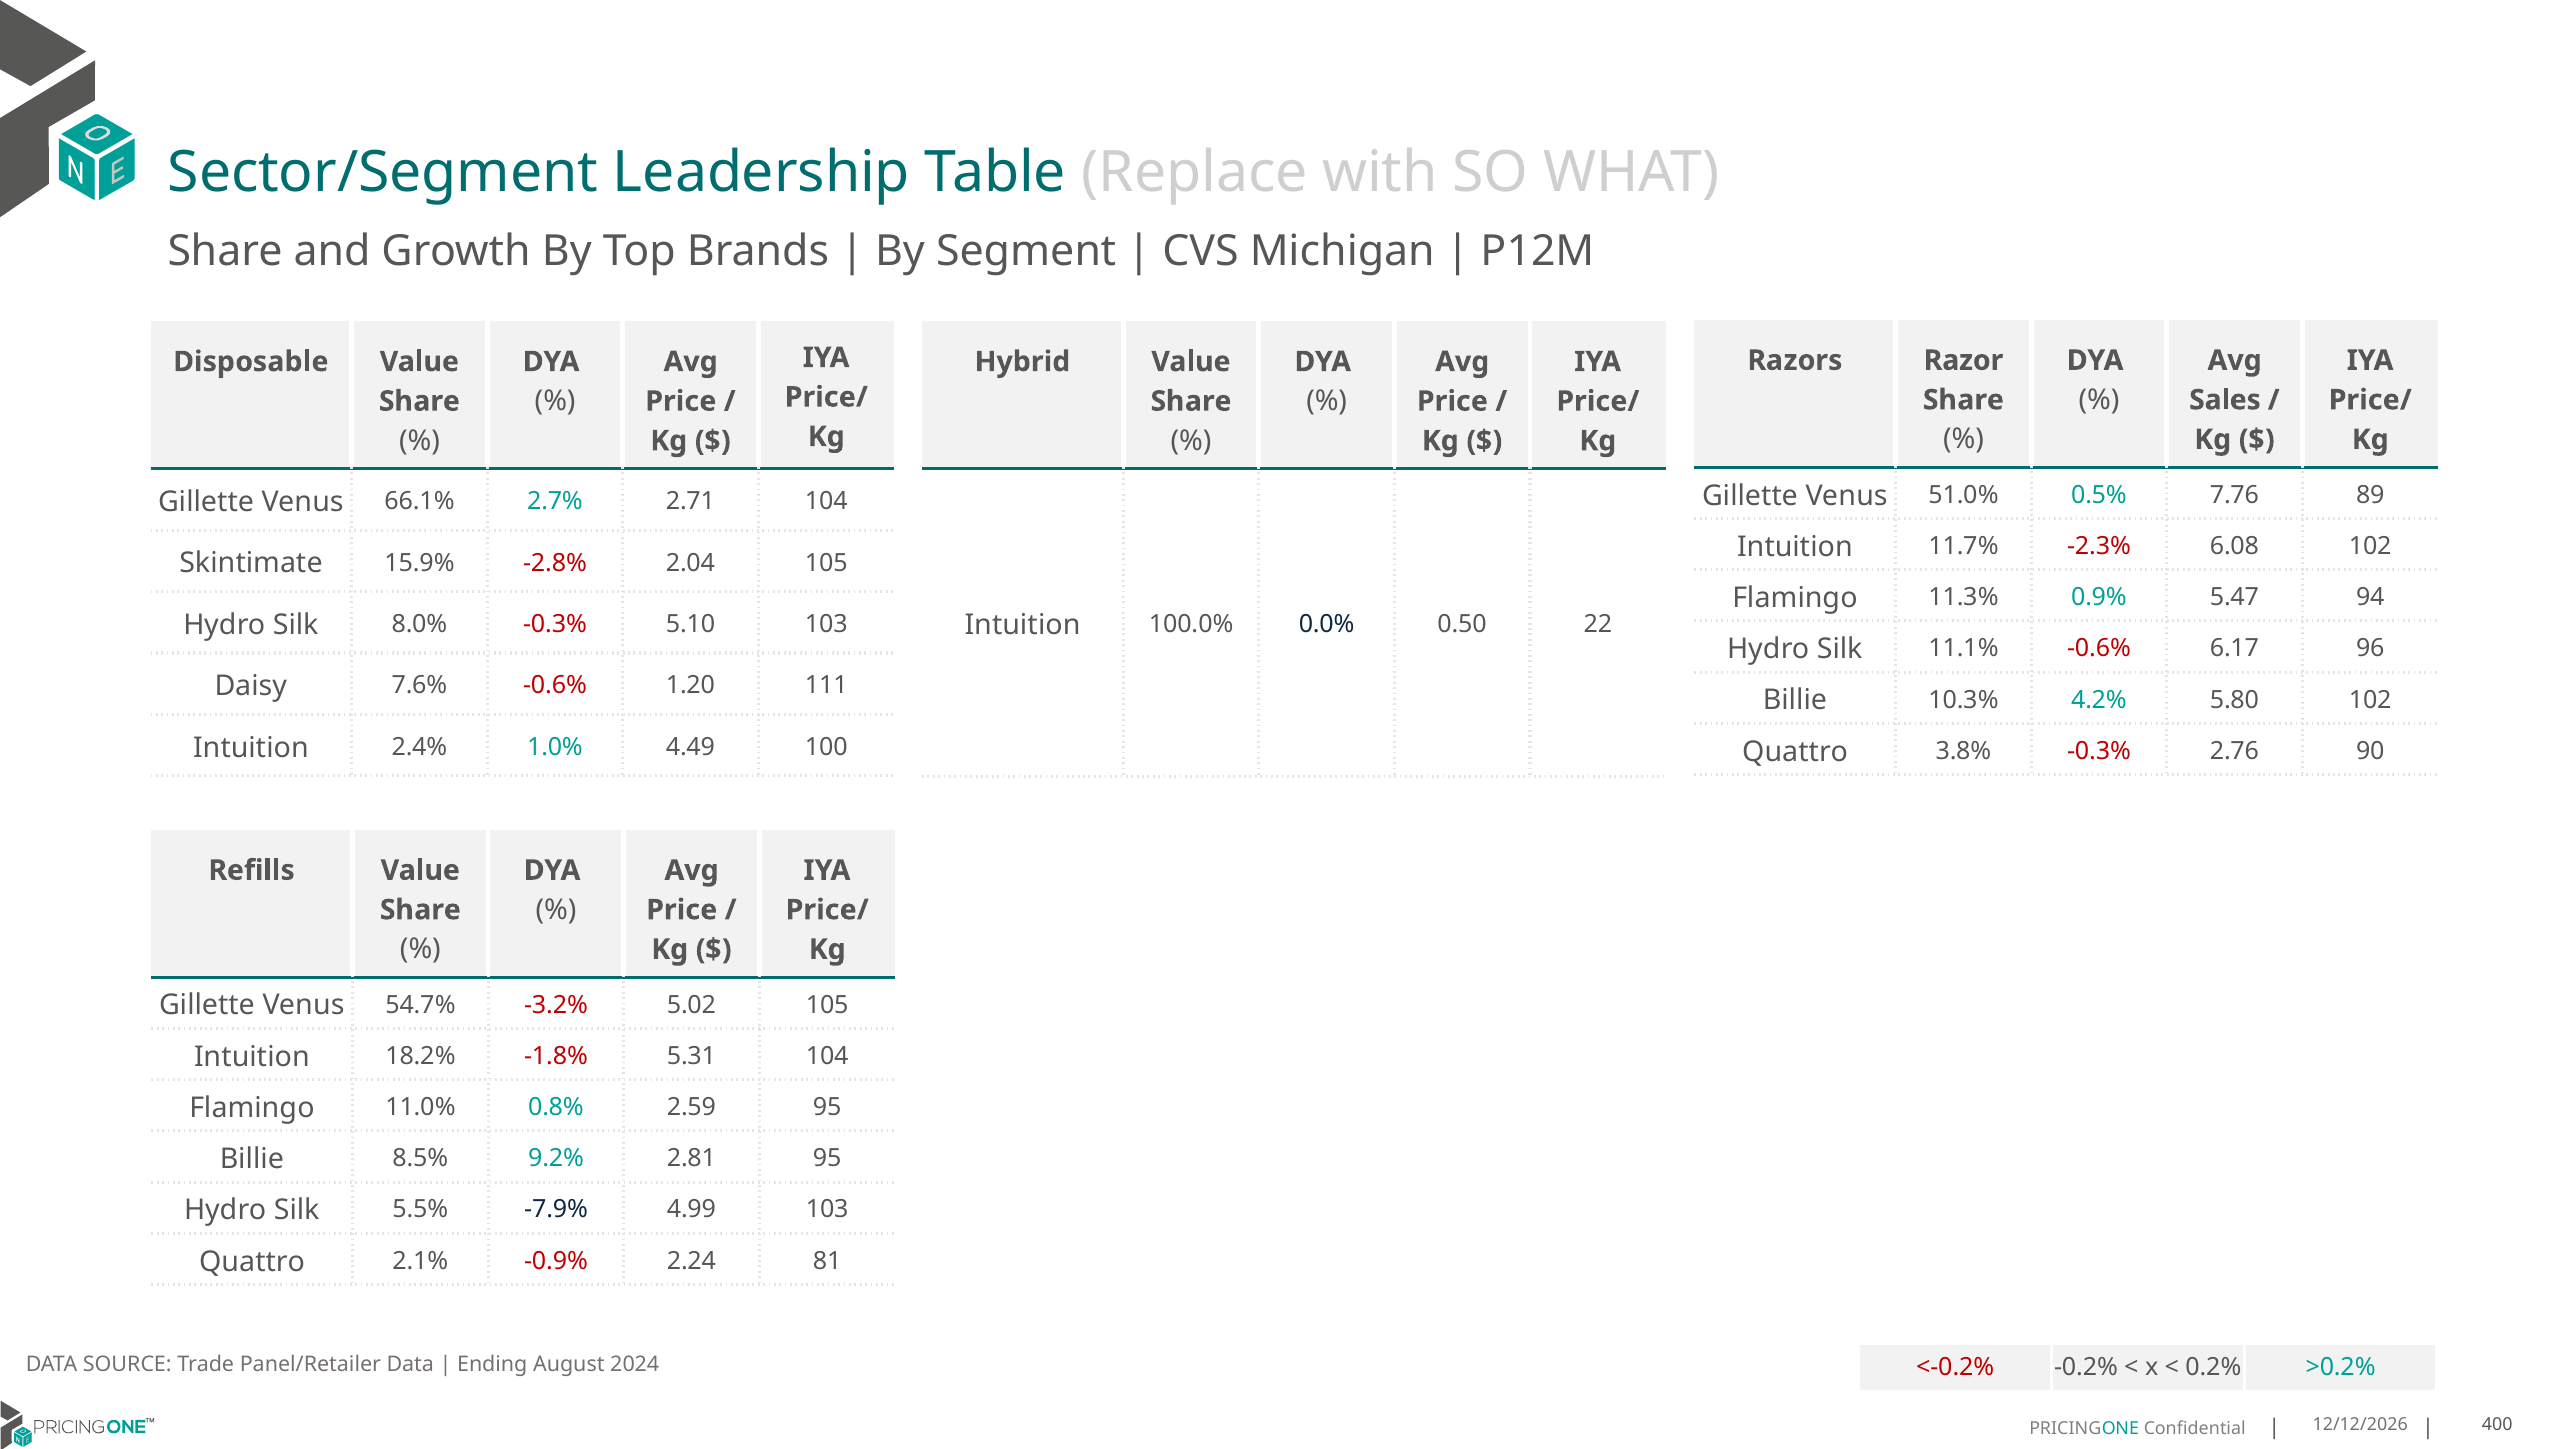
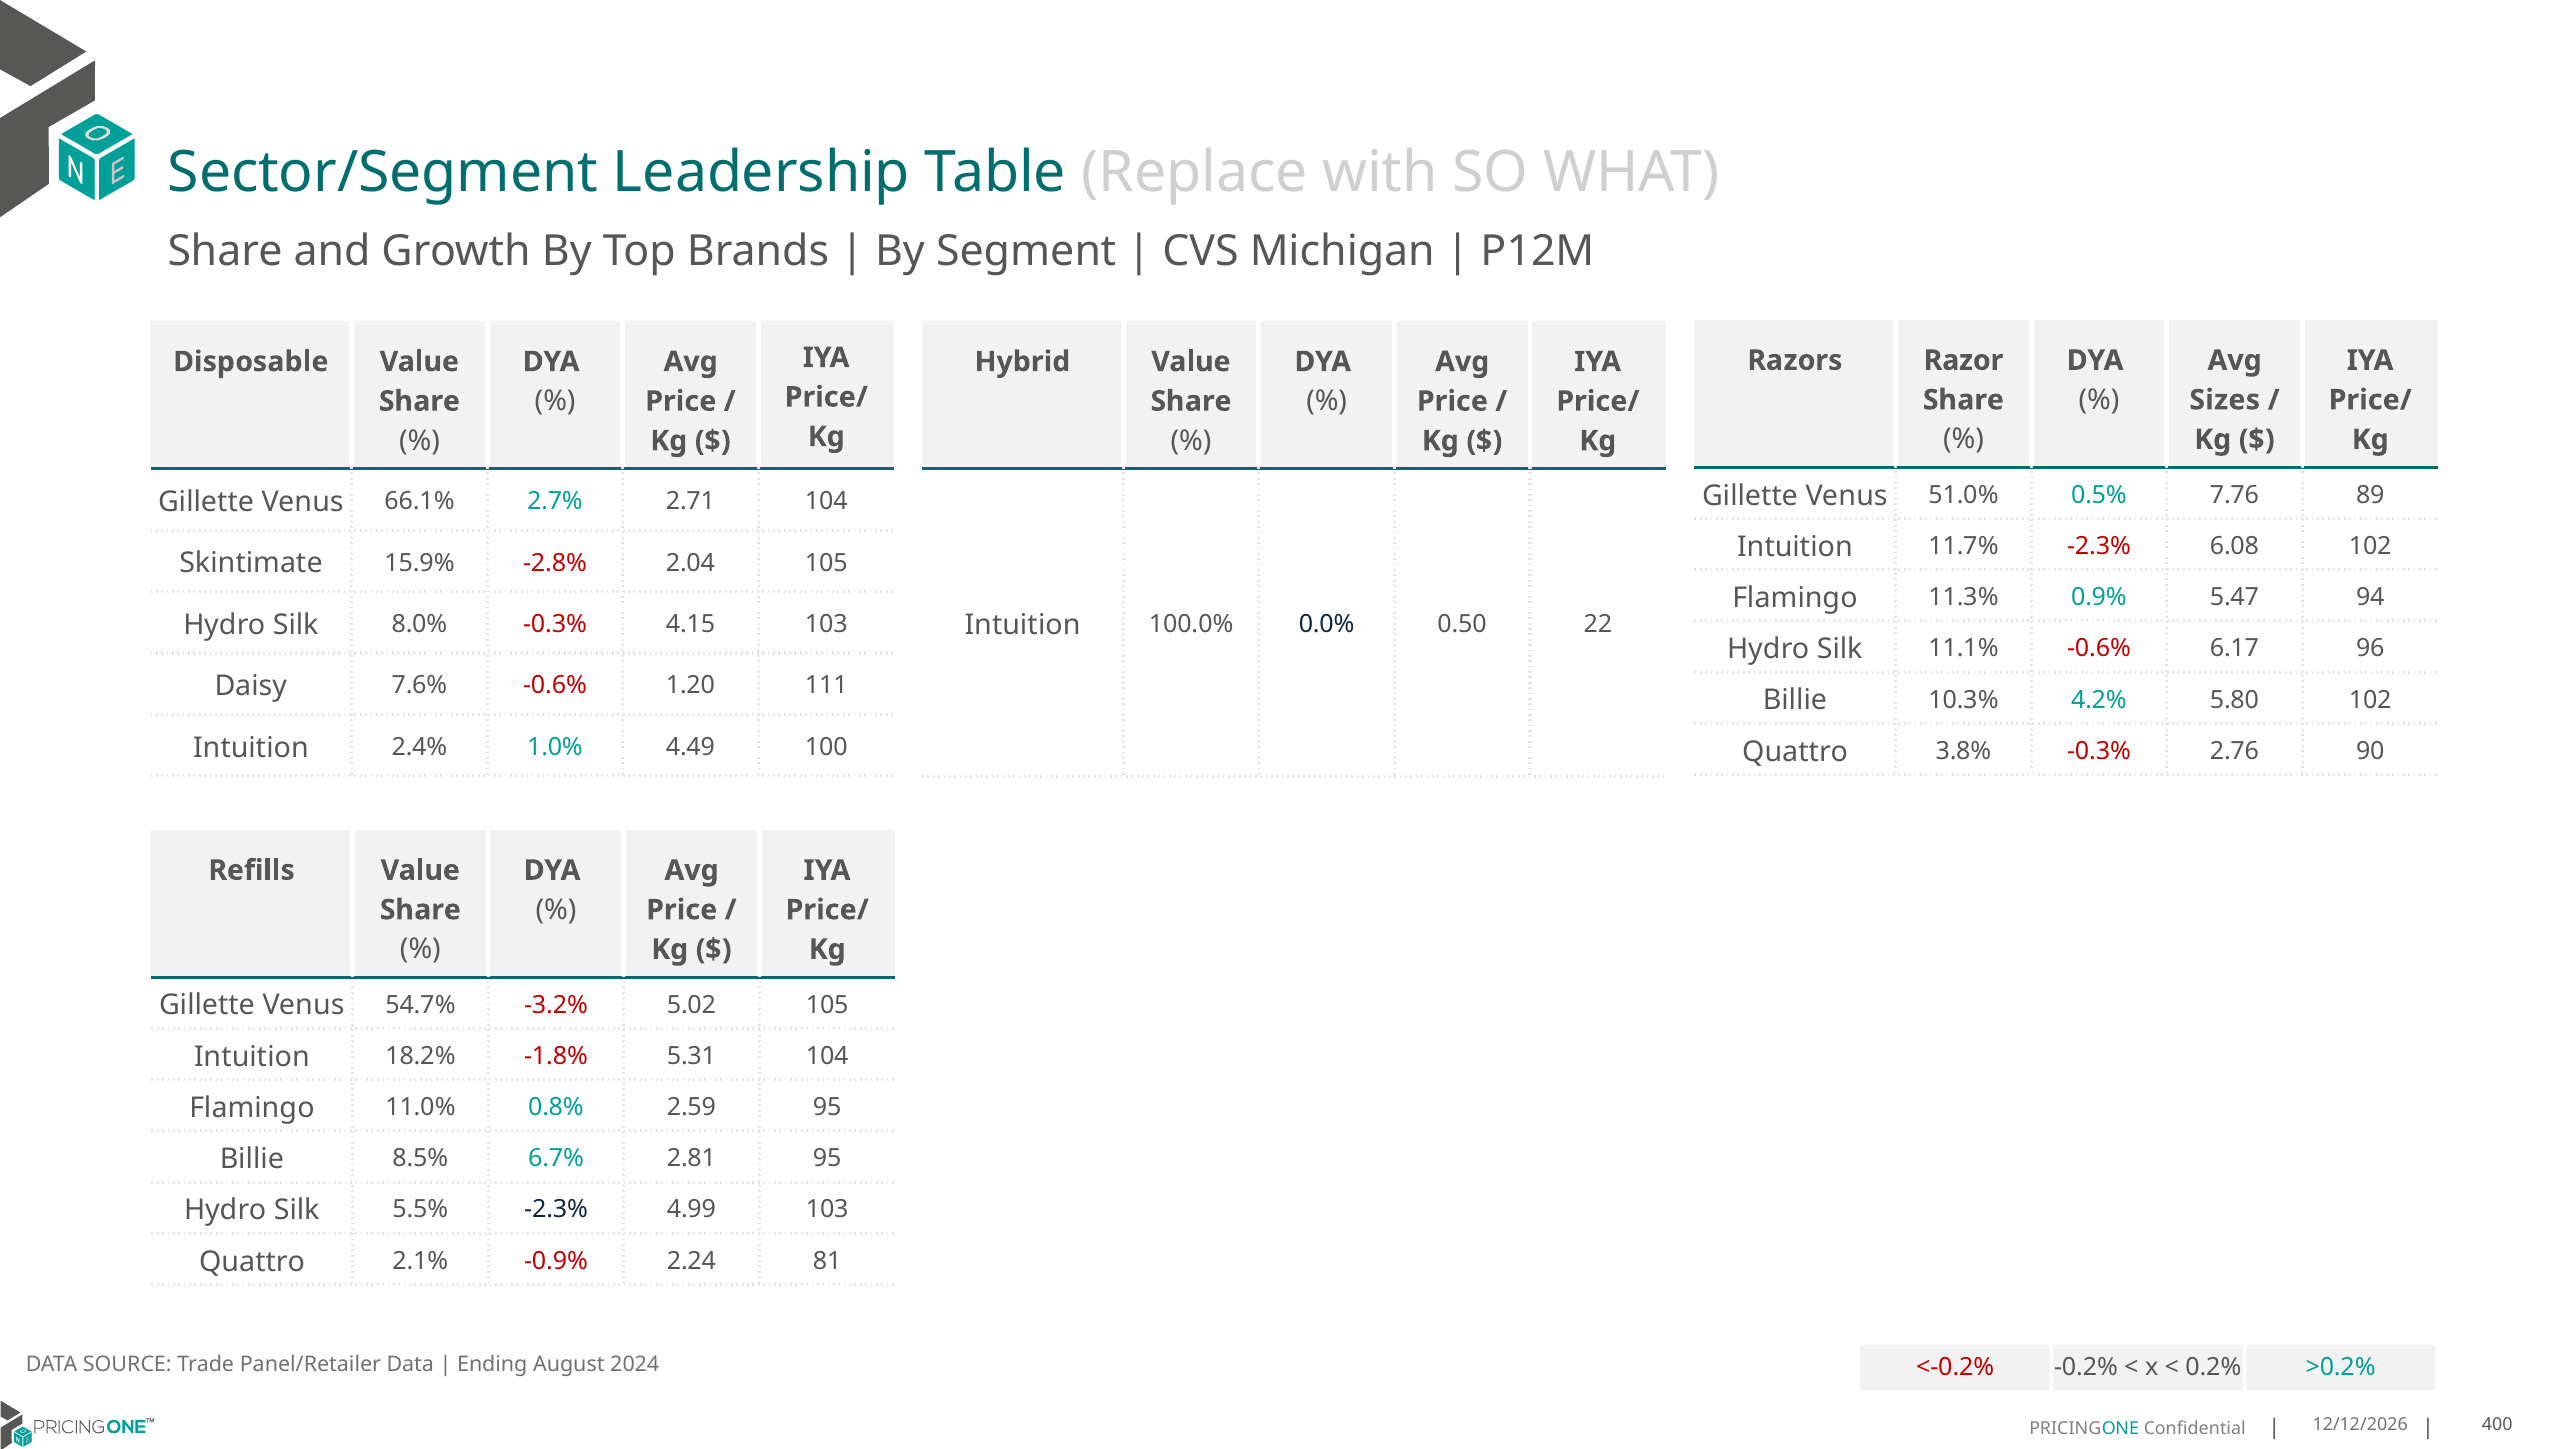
Sales: Sales -> Sizes
5.10: 5.10 -> 4.15
9.2%: 9.2% -> 6.7%
5.5% -7.9%: -7.9% -> -2.3%
